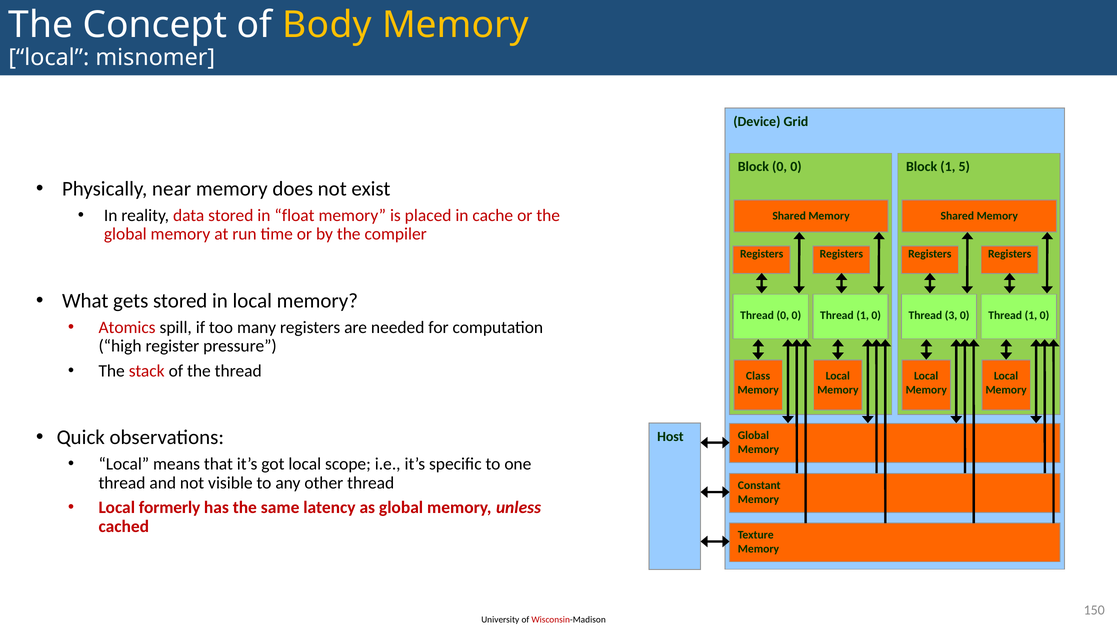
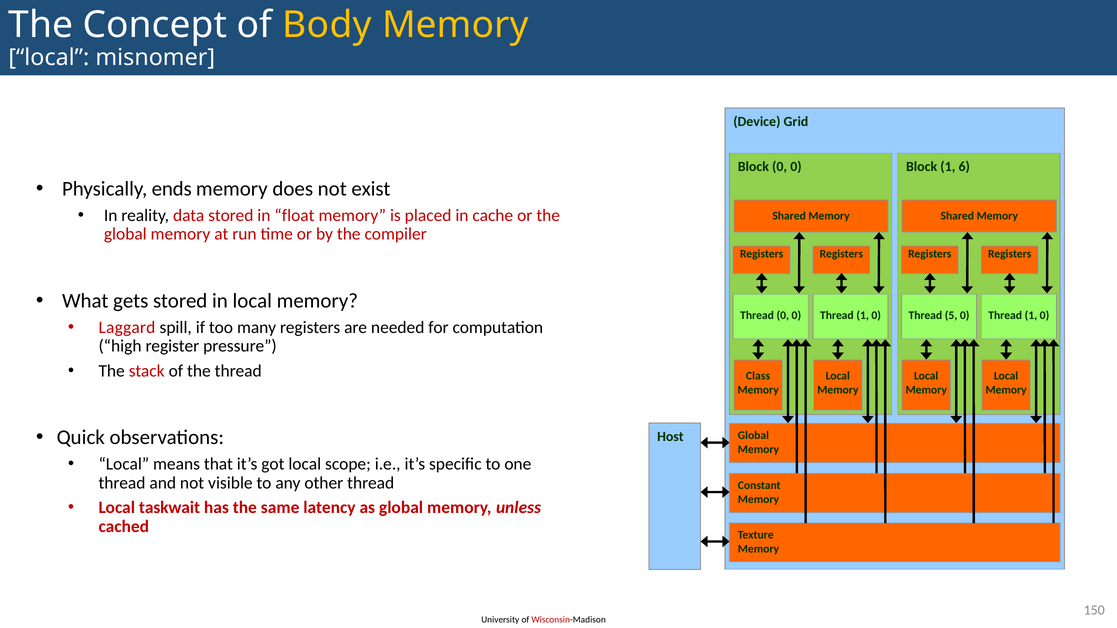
5: 5 -> 6
near: near -> ends
3: 3 -> 5
Atomics: Atomics -> Laggard
formerly: formerly -> taskwait
